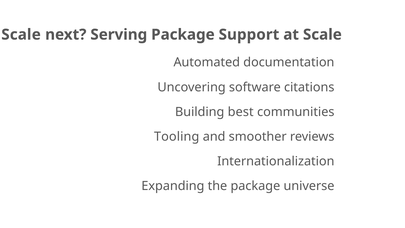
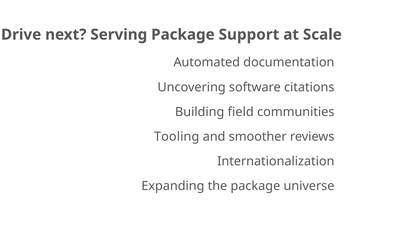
Scale at (21, 35): Scale -> Drive
best: best -> field
